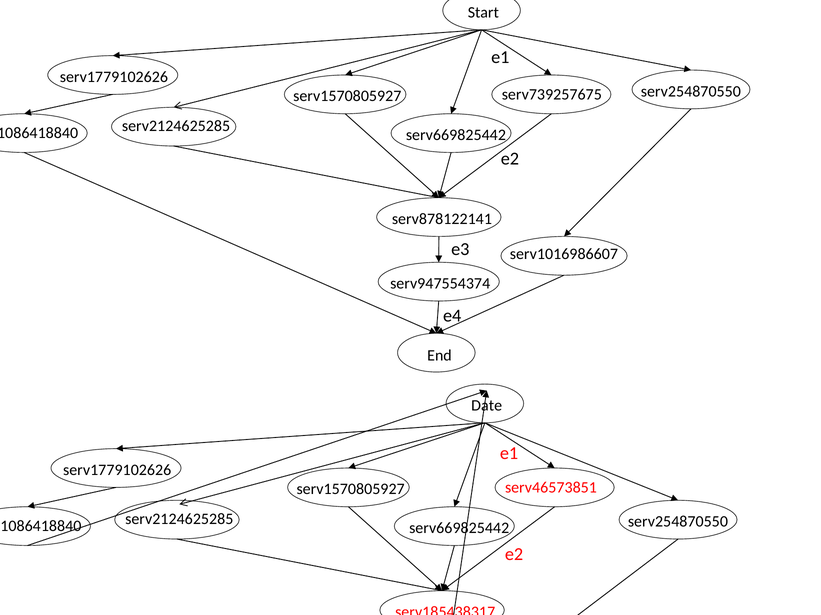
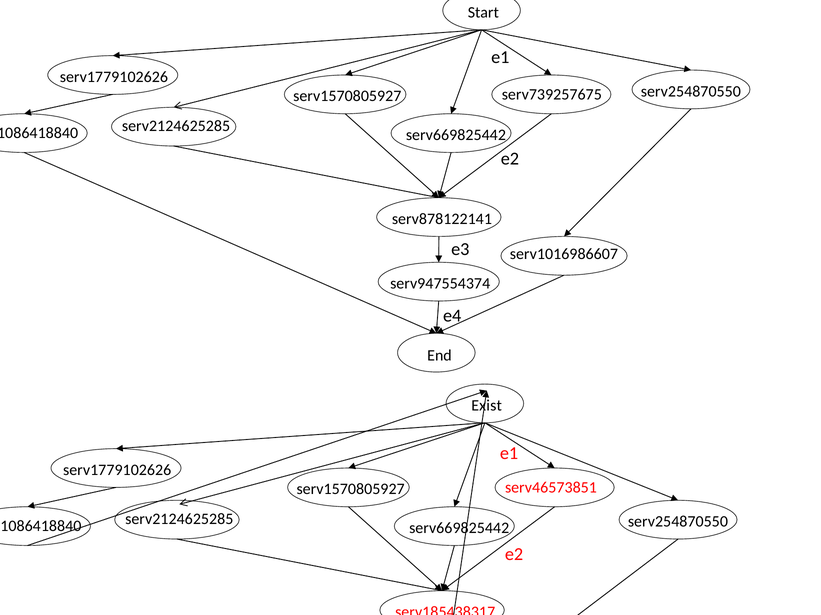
Date: Date -> Exist
